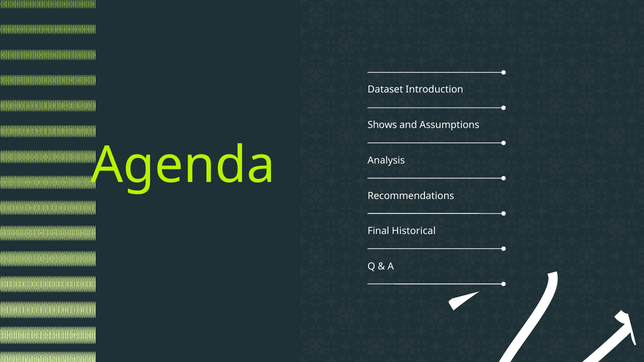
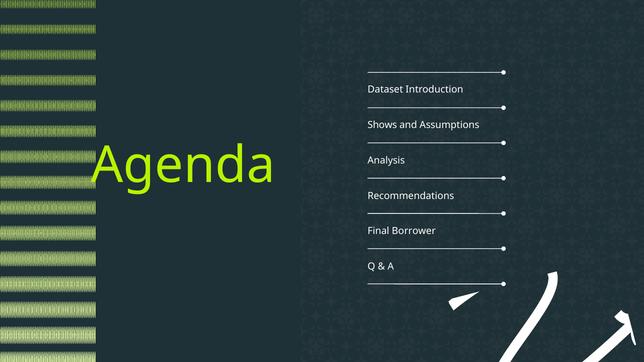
Historical: Historical -> Borrower
